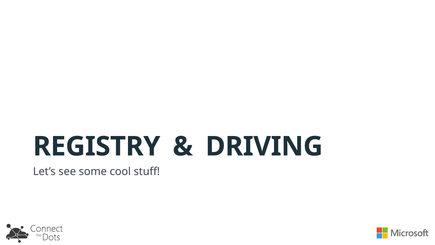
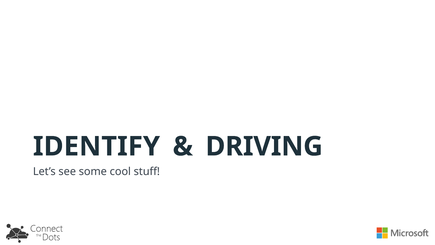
REGISTRY: REGISTRY -> IDENTIFY
